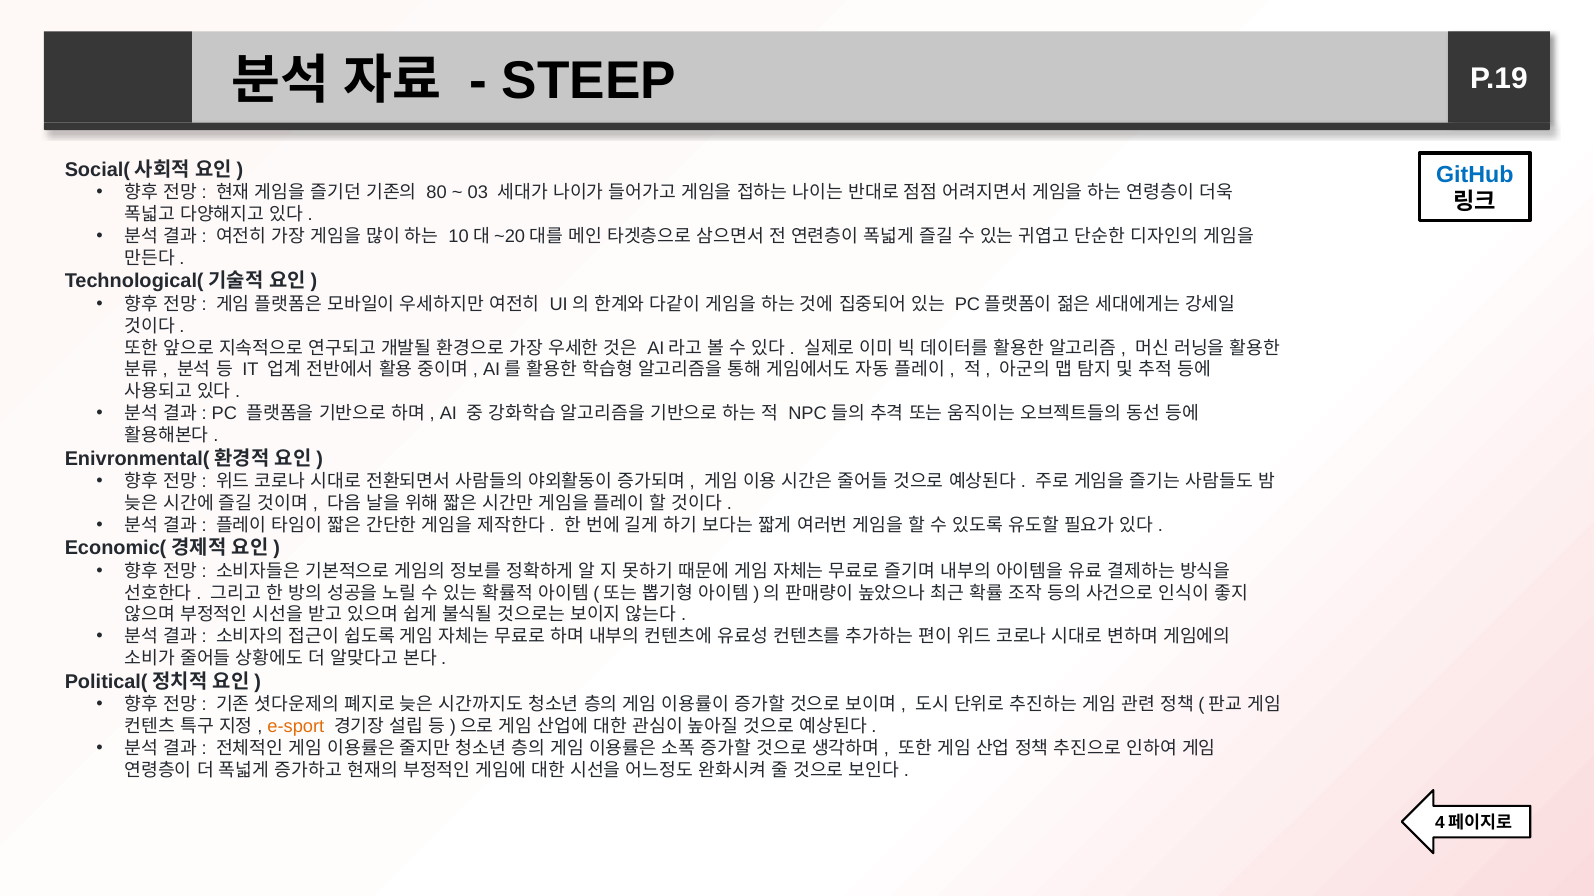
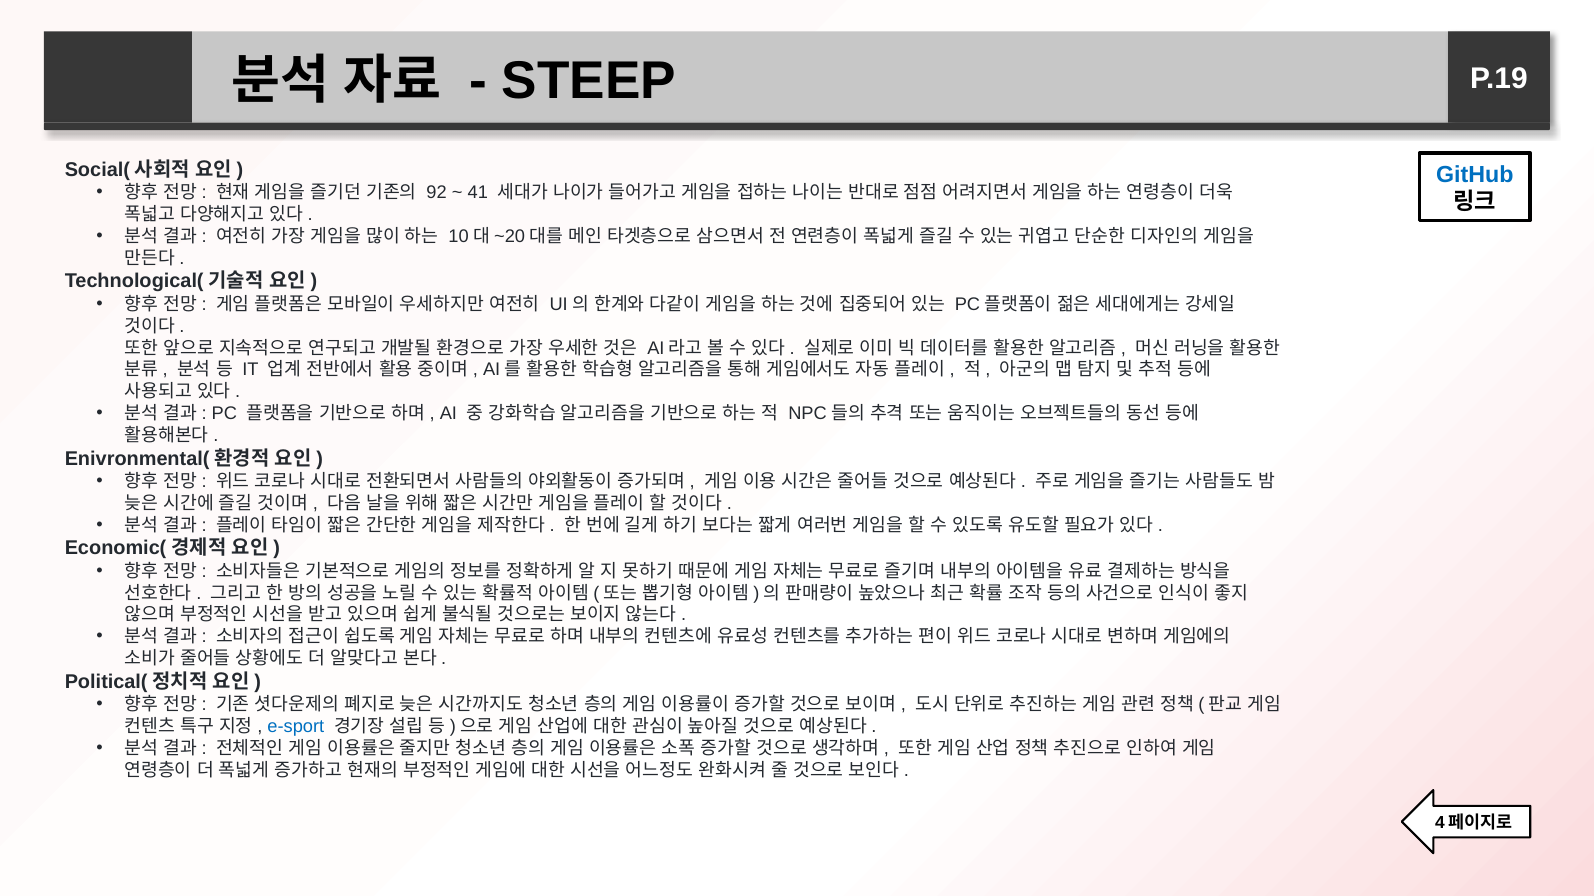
80: 80 -> 92
03: 03 -> 41
e-sport colour: orange -> blue
